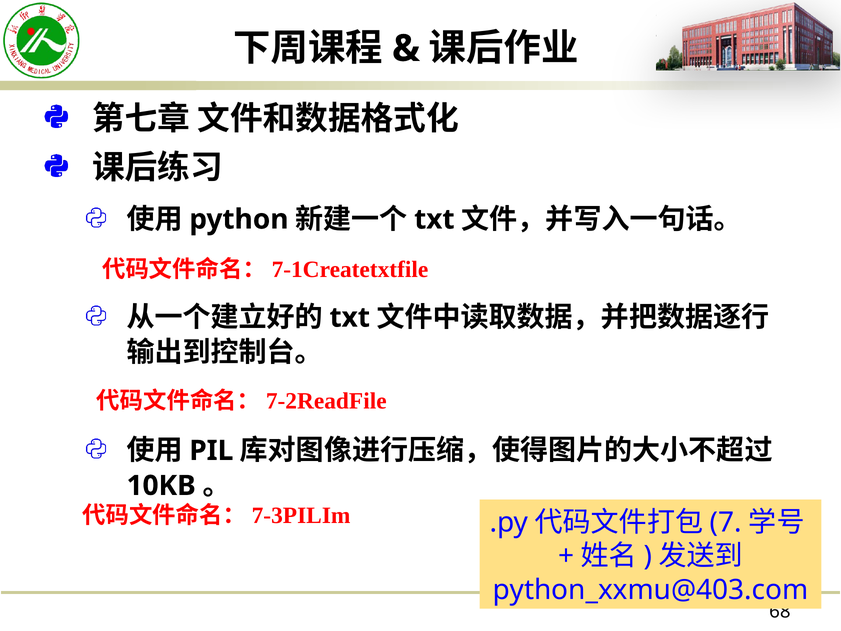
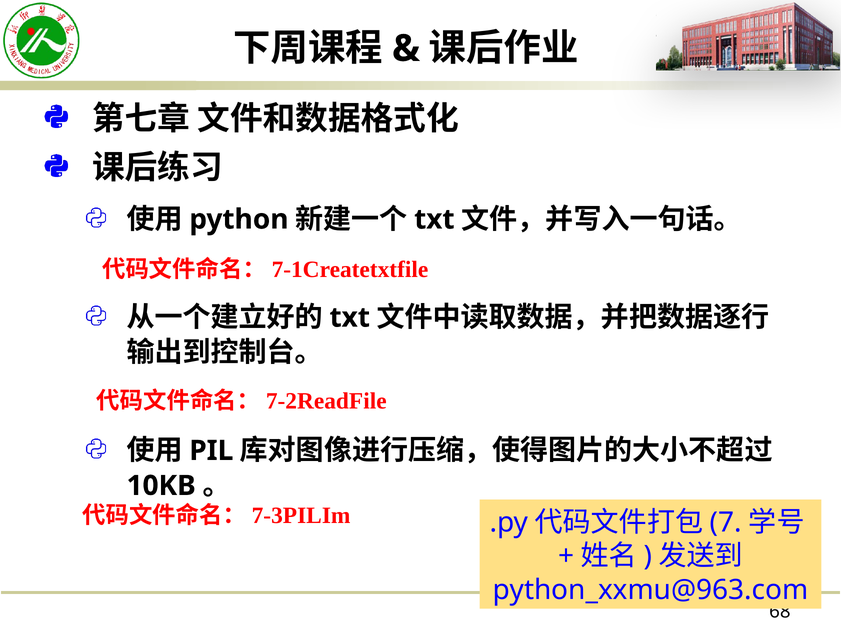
python_xxmu@403.com: python_xxmu@403.com -> python_xxmu@963.com
